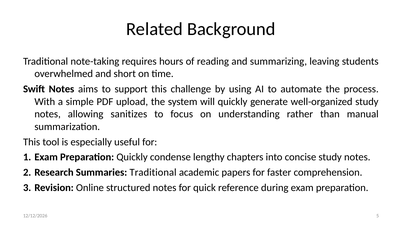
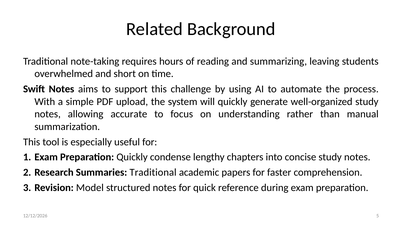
sanitizes: sanitizes -> accurate
Online: Online -> Model
